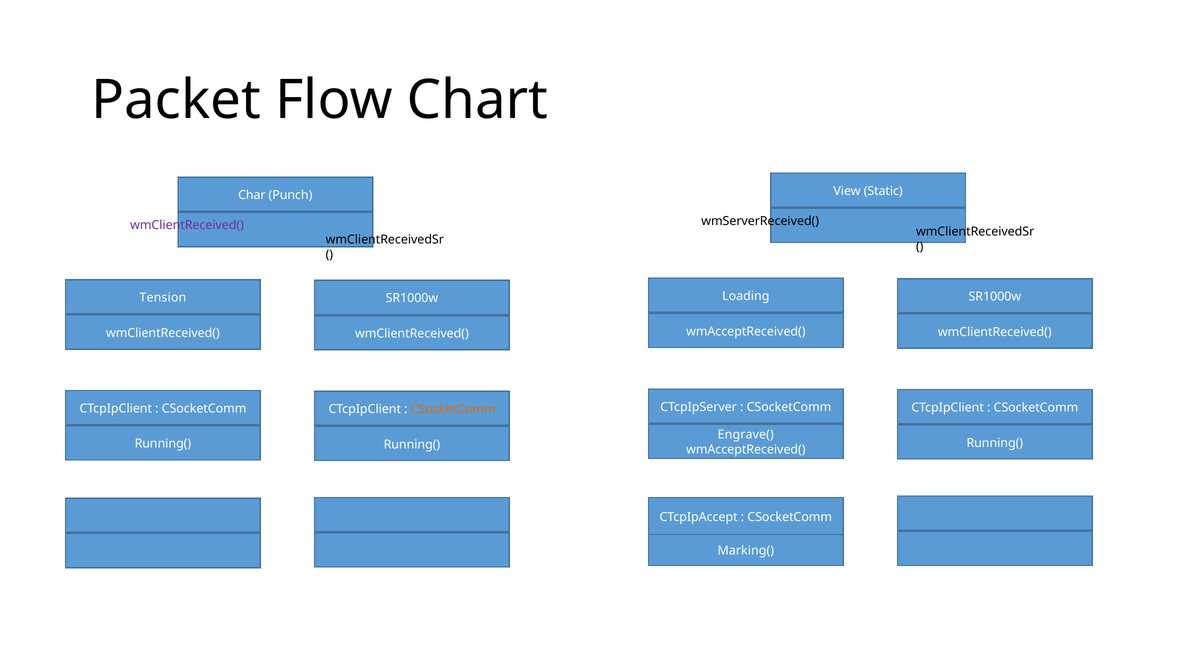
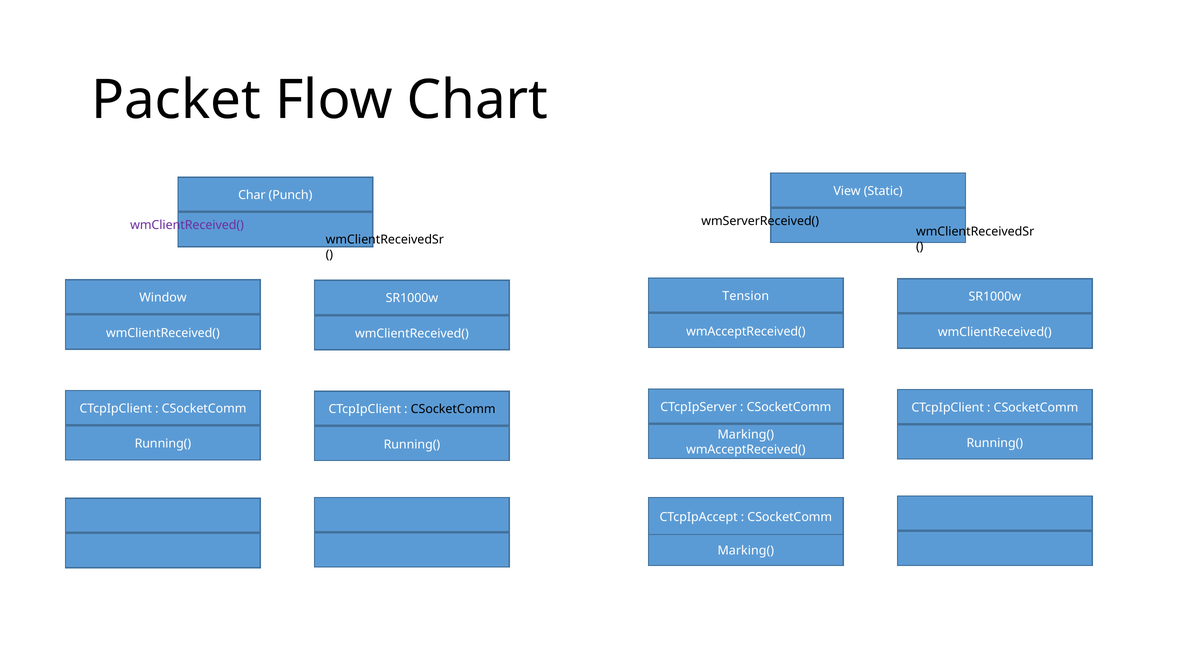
Loading: Loading -> Tension
Tension: Tension -> Window
CSocketComm at (453, 409) colour: orange -> black
Engrave( at (746, 435): Engrave( -> Marking(
